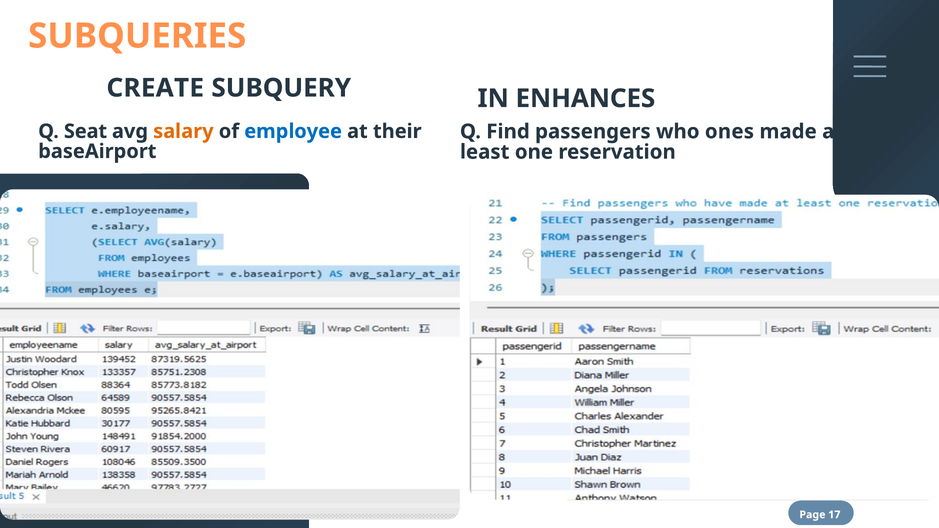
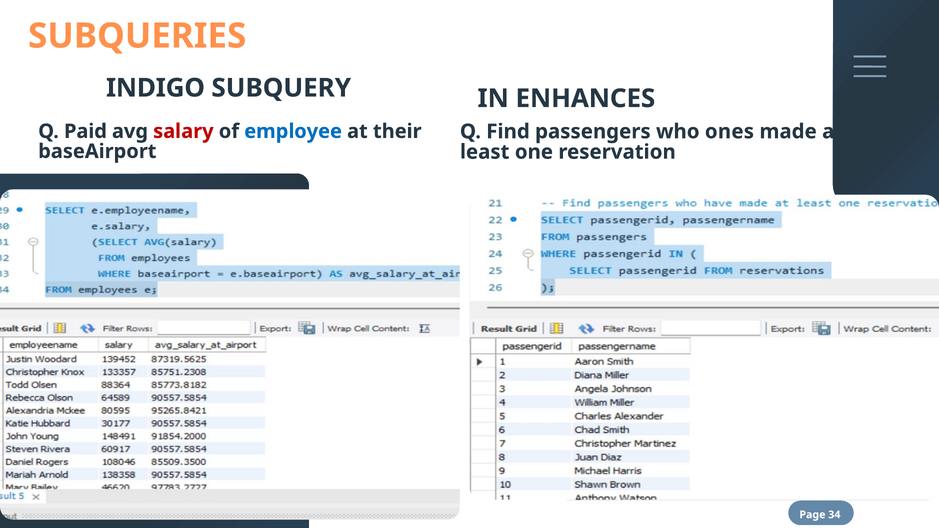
CREATE: CREATE -> INDIGO
Seat: Seat -> Paid
salary colour: orange -> red
17: 17 -> 34
